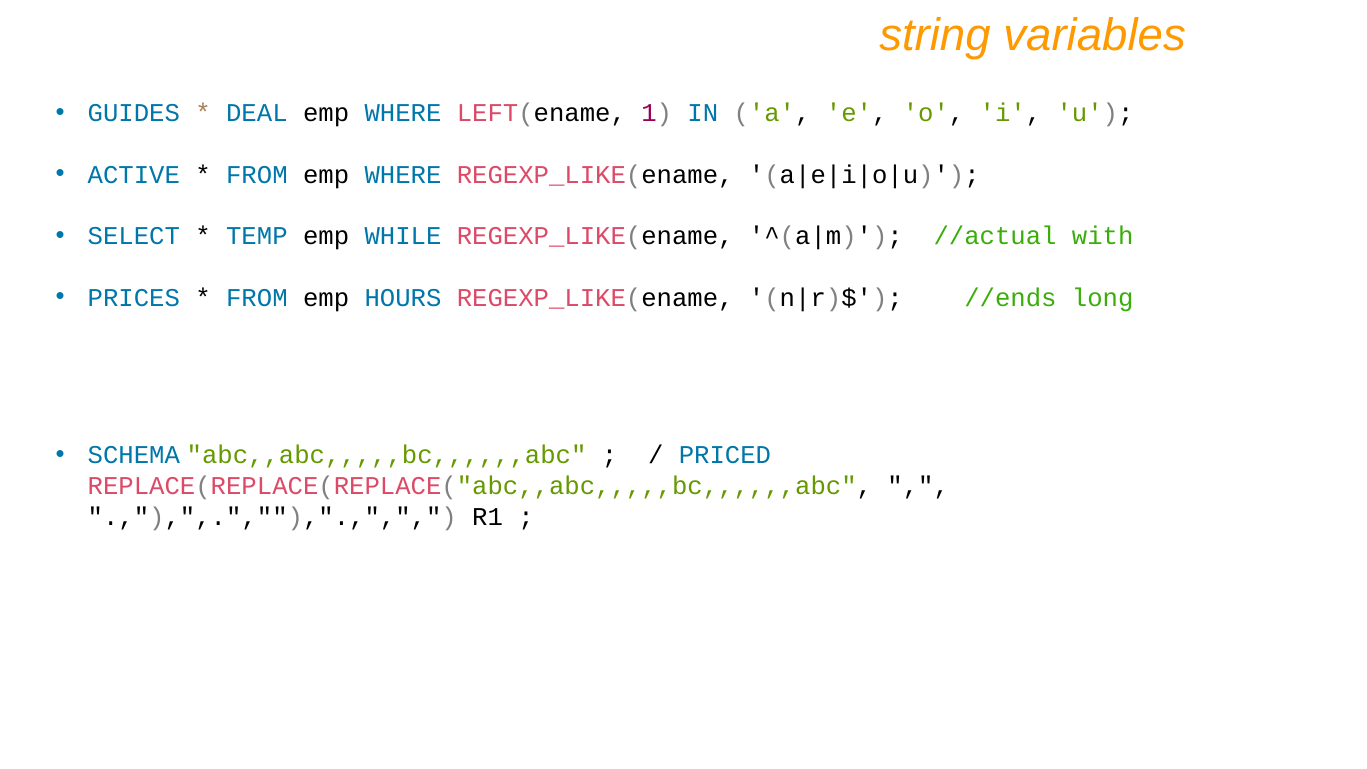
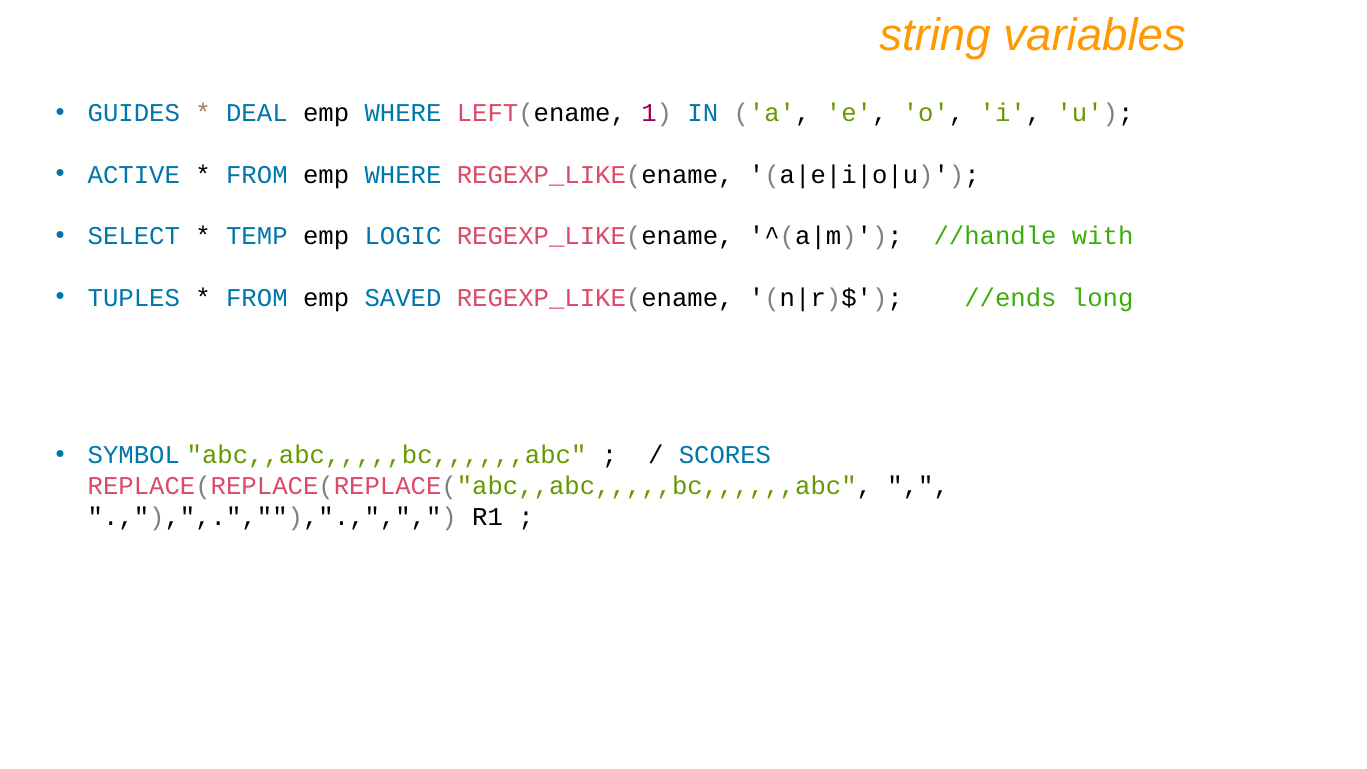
WHILE: WHILE -> LOGIC
//actual: //actual -> //handle
PRICES: PRICES -> TUPLES
HOURS: HOURS -> SAVED
SCHEMA: SCHEMA -> SYMBOL
PRICED: PRICED -> SCORES
